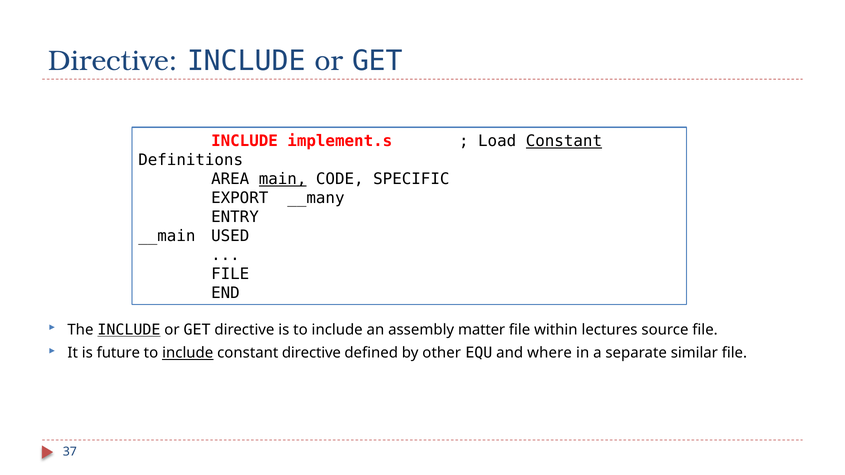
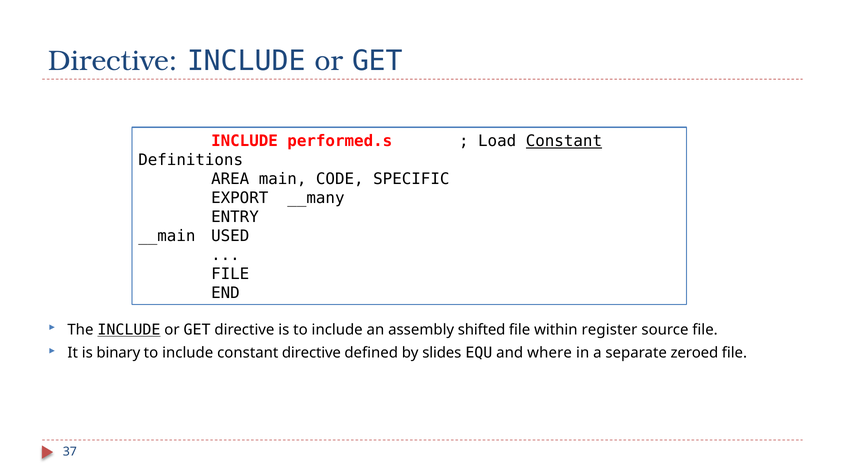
implement.s: implement.s -> performed.s
main underline: present -> none
matter: matter -> shifted
lectures: lectures -> register
future: future -> binary
include at (188, 353) underline: present -> none
other: other -> slides
similar: similar -> zeroed
